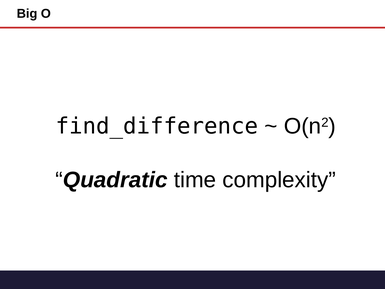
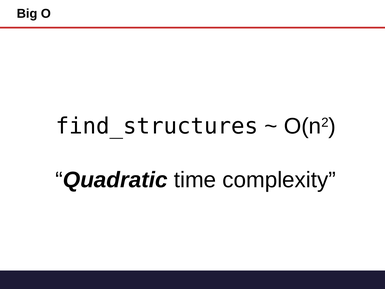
find_difference: find_difference -> find_structures
